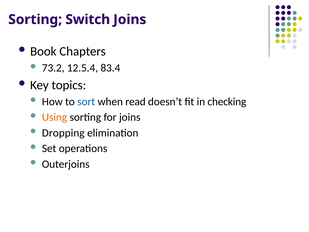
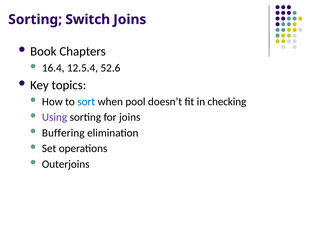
73.2: 73.2 -> 16.4
83.4: 83.4 -> 52.6
read: read -> pool
Using colour: orange -> purple
Dropping: Dropping -> Buffering
